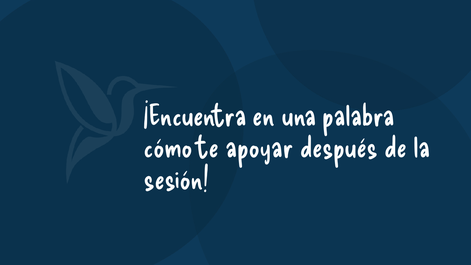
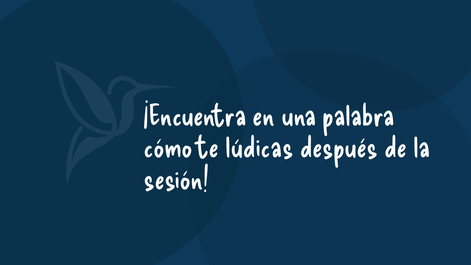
apoyar: apoyar -> lúdicas
